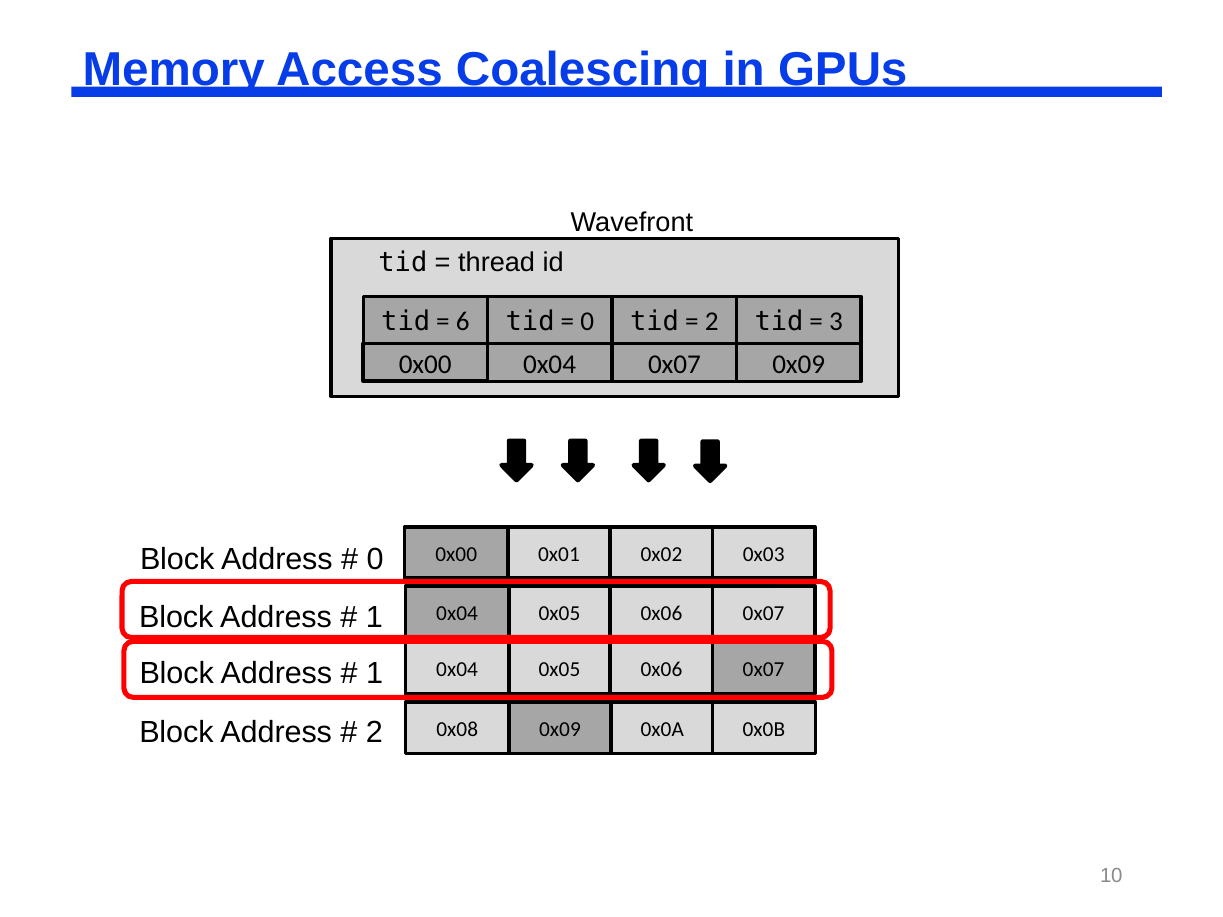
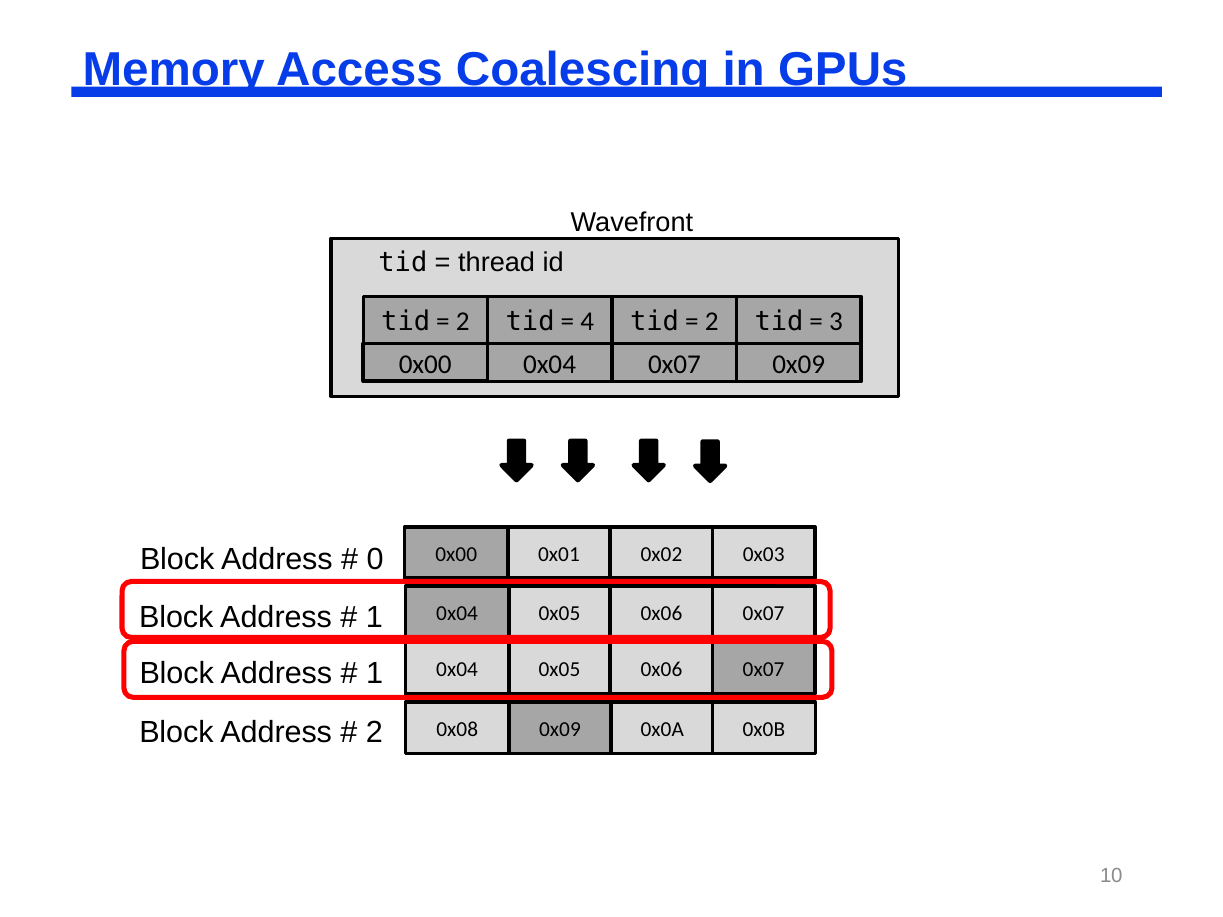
6 at (463, 322): 6 -> 2
0 at (587, 322): 0 -> 4
